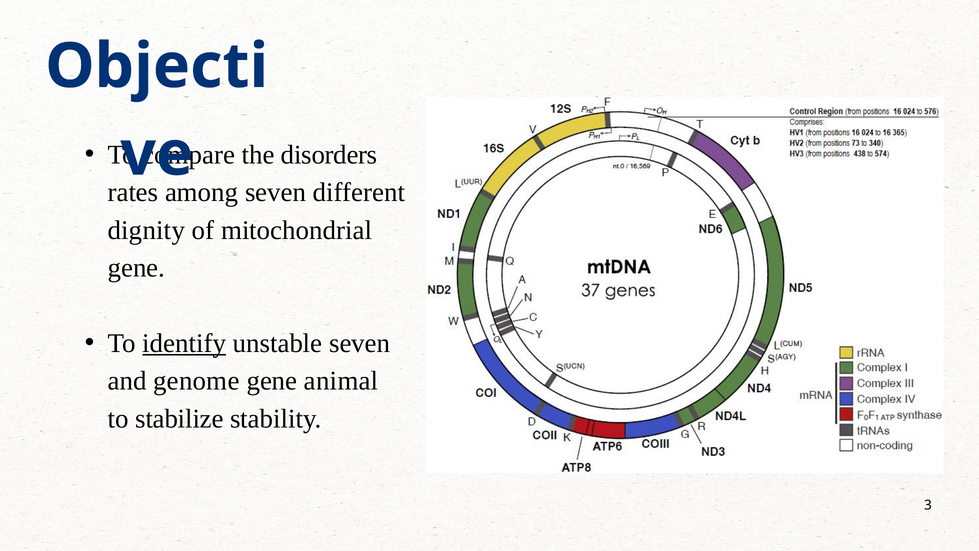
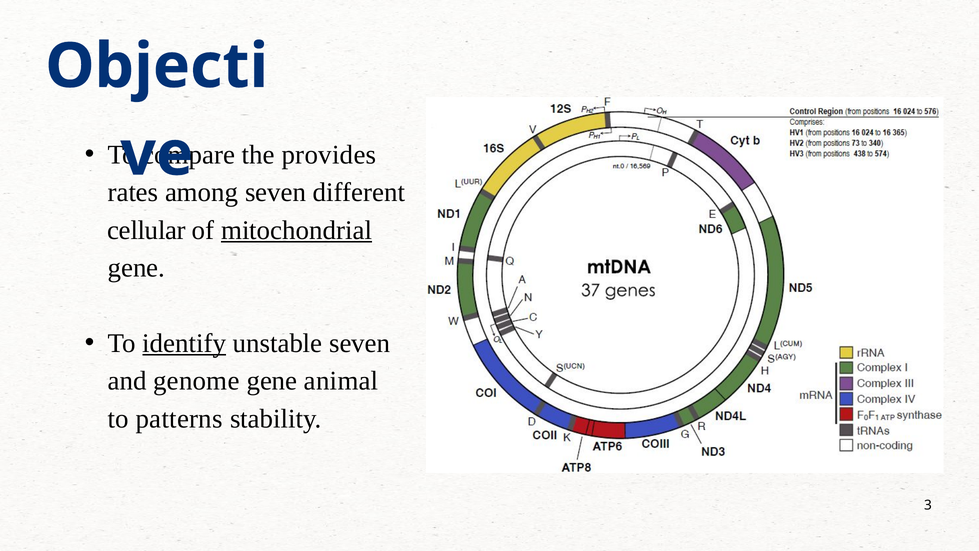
disorders: disorders -> provides
dignity: dignity -> cellular
mitochondrial underline: none -> present
stabilize: stabilize -> patterns
